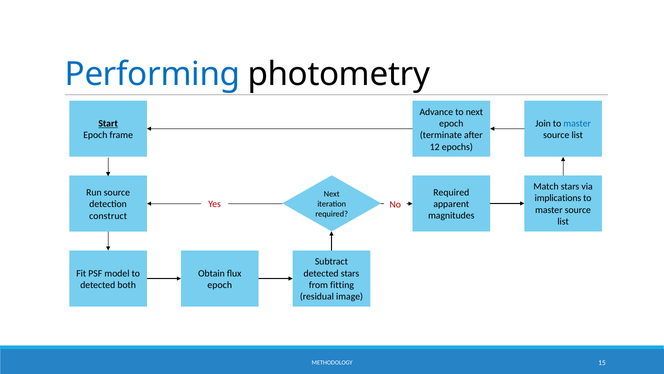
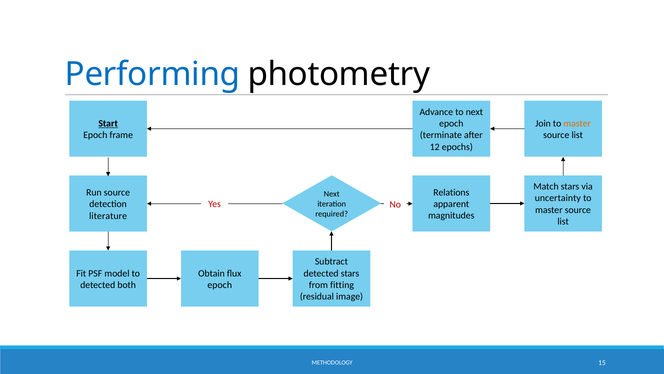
master at (577, 123) colour: blue -> orange
Required at (451, 192): Required -> Relations
implications: implications -> uncertainty
construct: construct -> literature
